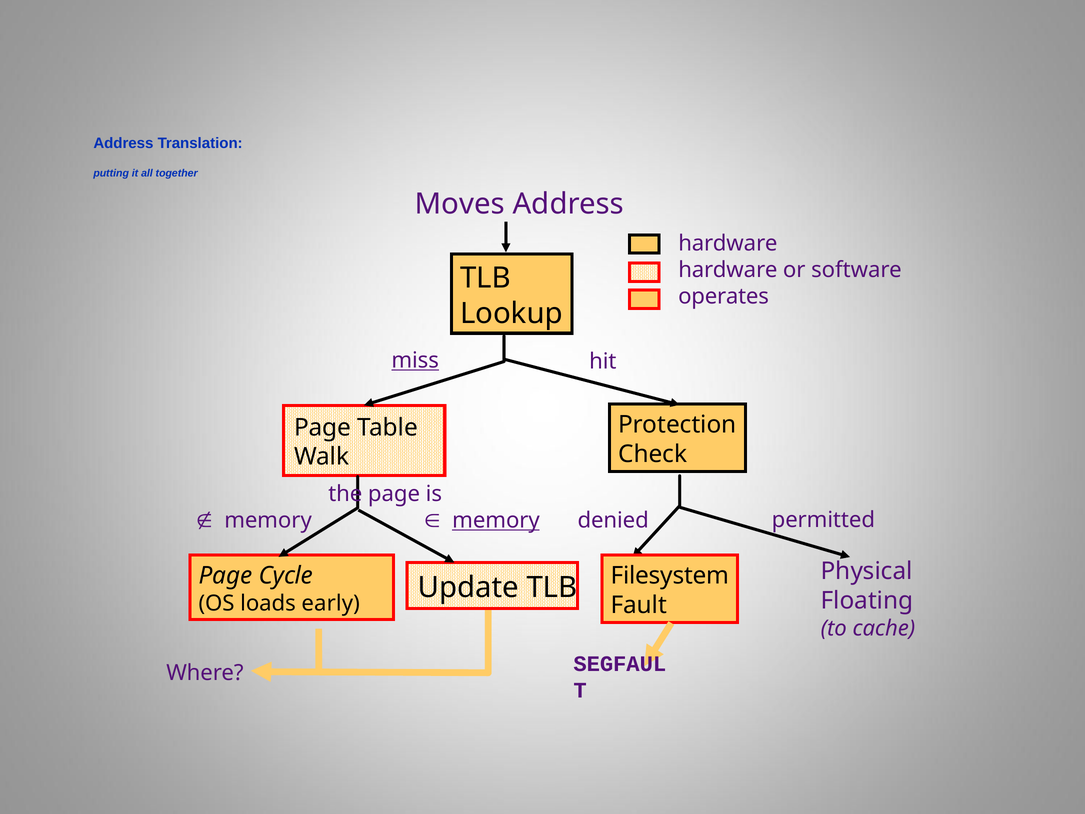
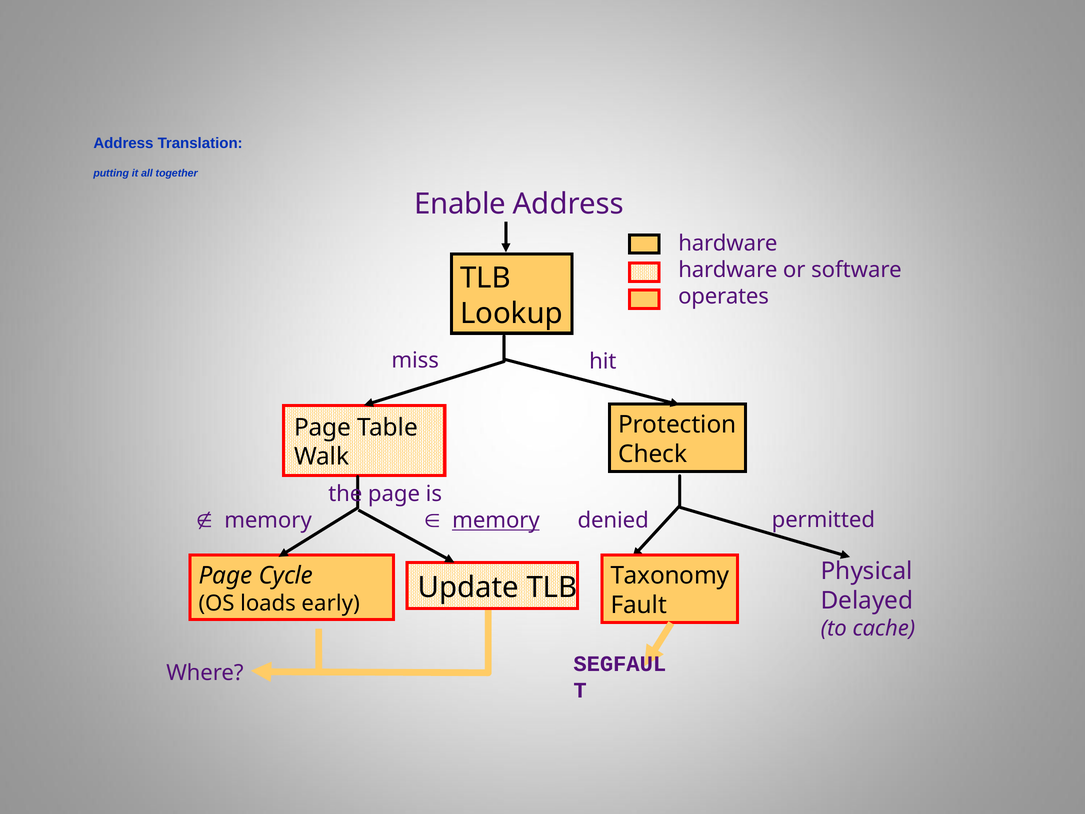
Moves: Moves -> Enable
miss underline: present -> none
Filesystem: Filesystem -> Taxonomy
Floating: Floating -> Delayed
